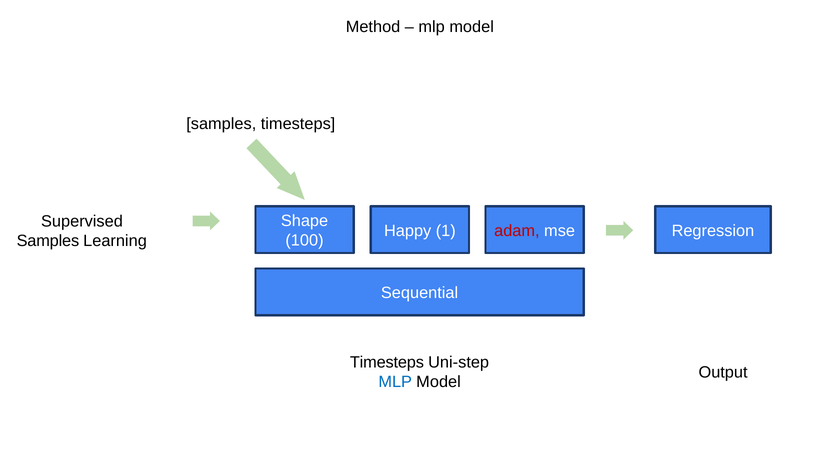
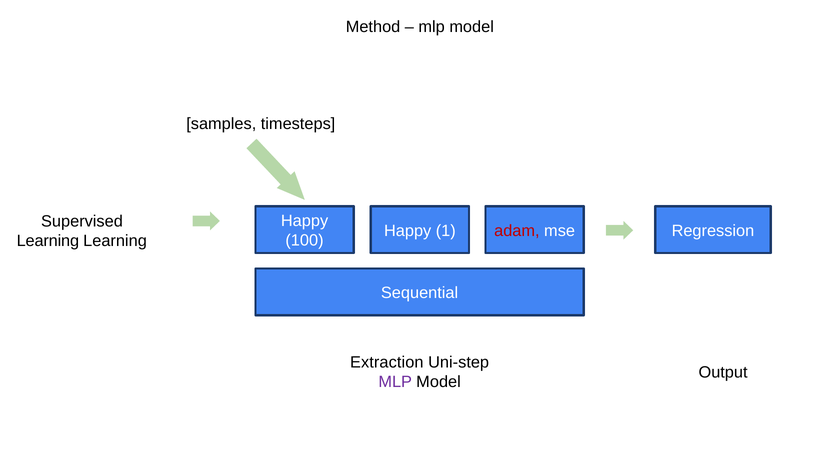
Shape at (305, 221): Shape -> Happy
Samples at (48, 241): Samples -> Learning
Timesteps at (387, 363): Timesteps -> Extraction
MLP at (395, 383) colour: blue -> purple
